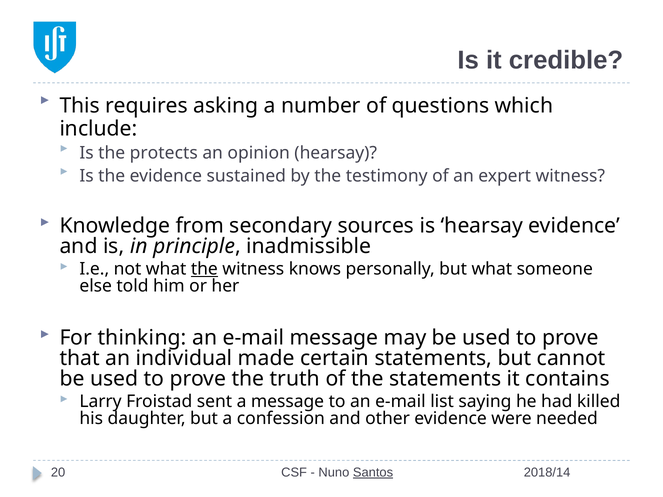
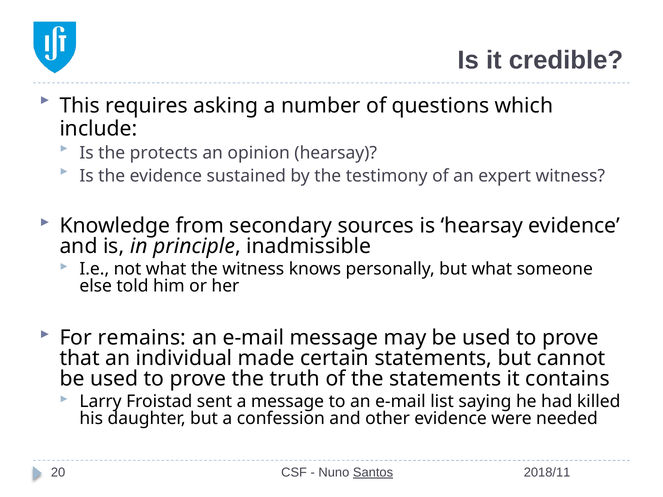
the at (204, 269) underline: present -> none
thinking: thinking -> remains
2018/14: 2018/14 -> 2018/11
